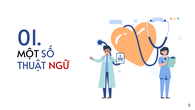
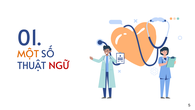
MỘT colour: black -> orange
